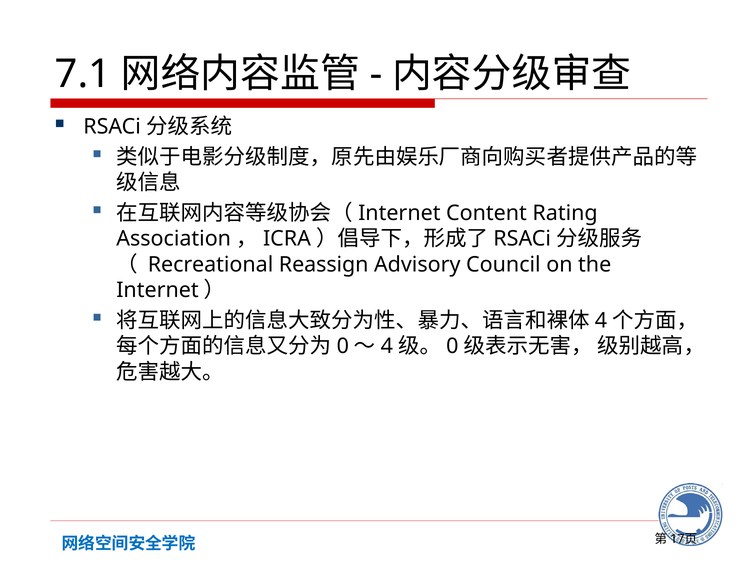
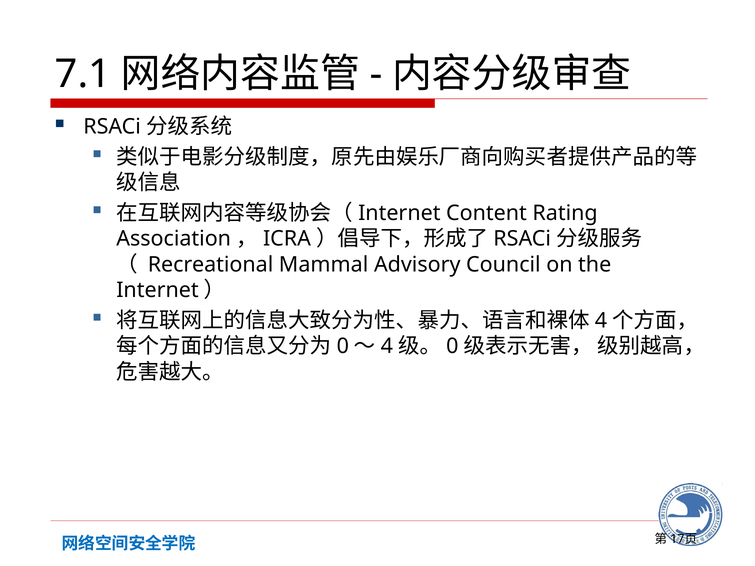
Reassign: Reassign -> Mammal
